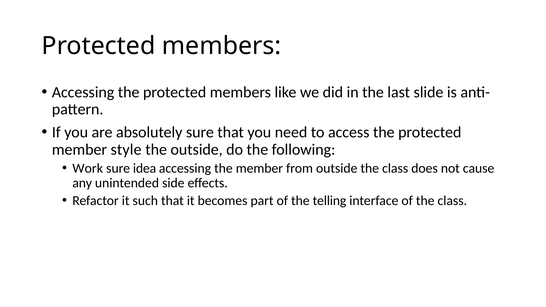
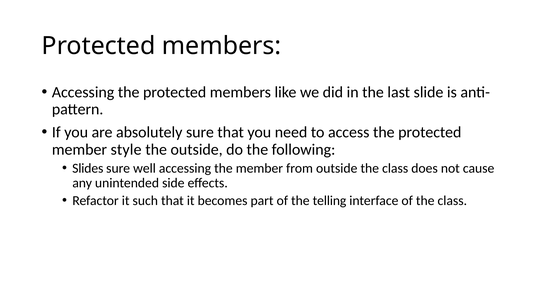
Work: Work -> Slides
idea: idea -> well
